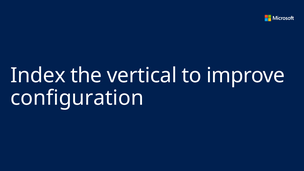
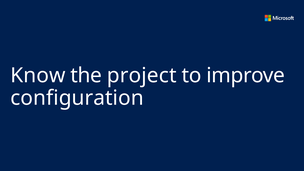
Index: Index -> Know
vertical: vertical -> project
